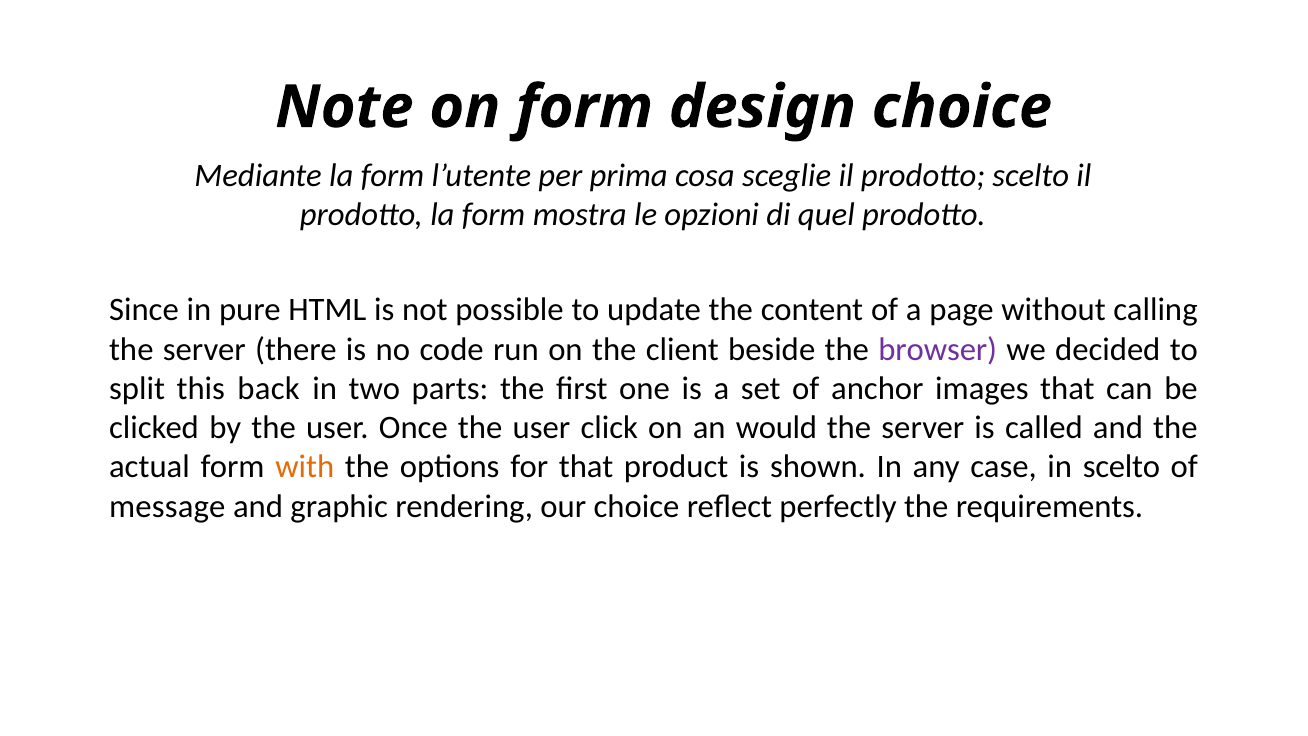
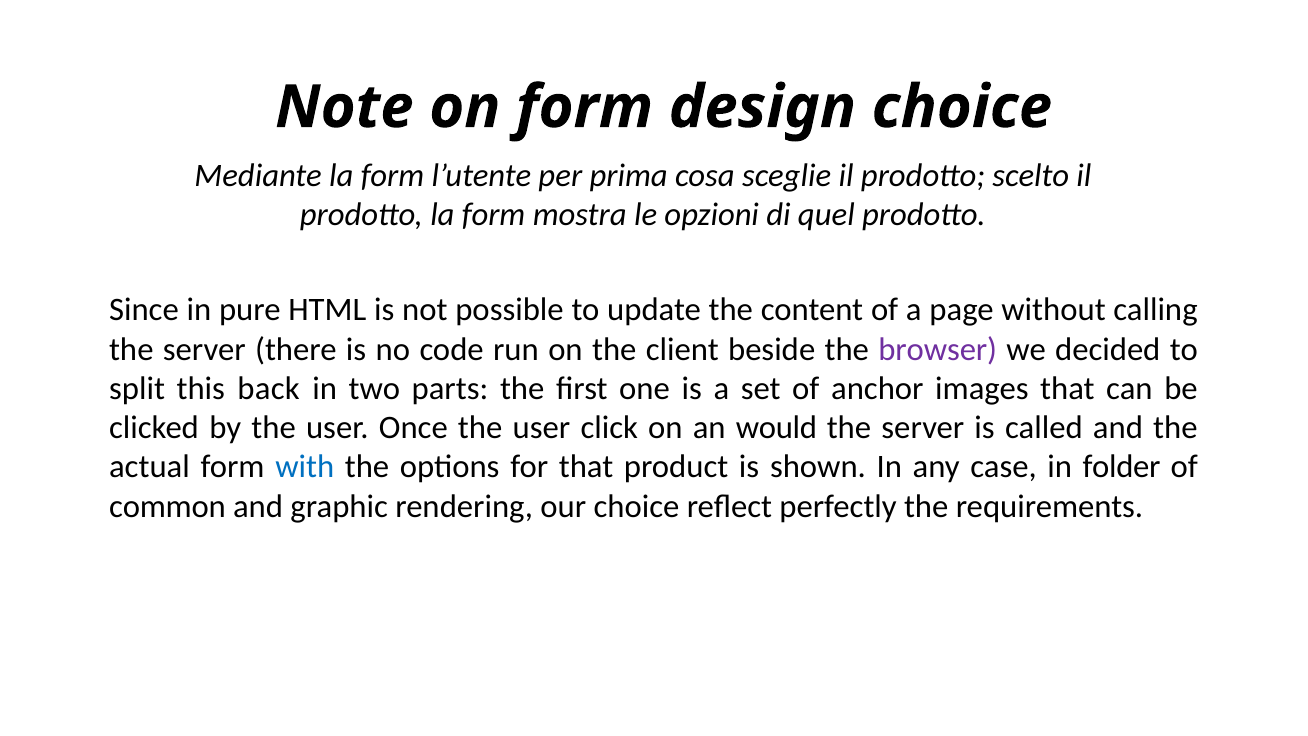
with colour: orange -> blue
in scelto: scelto -> folder
message: message -> common
